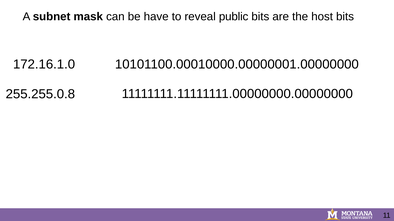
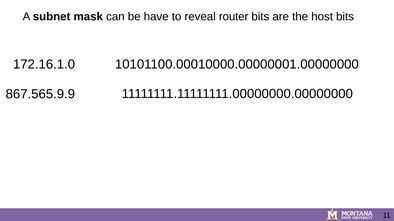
public: public -> router
255.255.0.8: 255.255.0.8 -> 867.565.9.9
